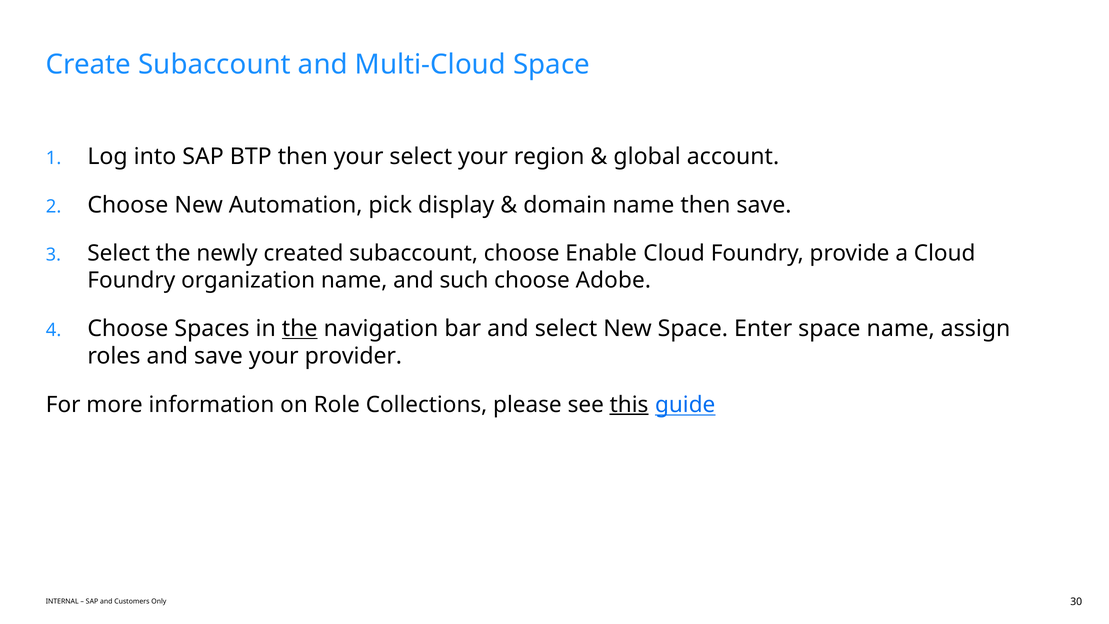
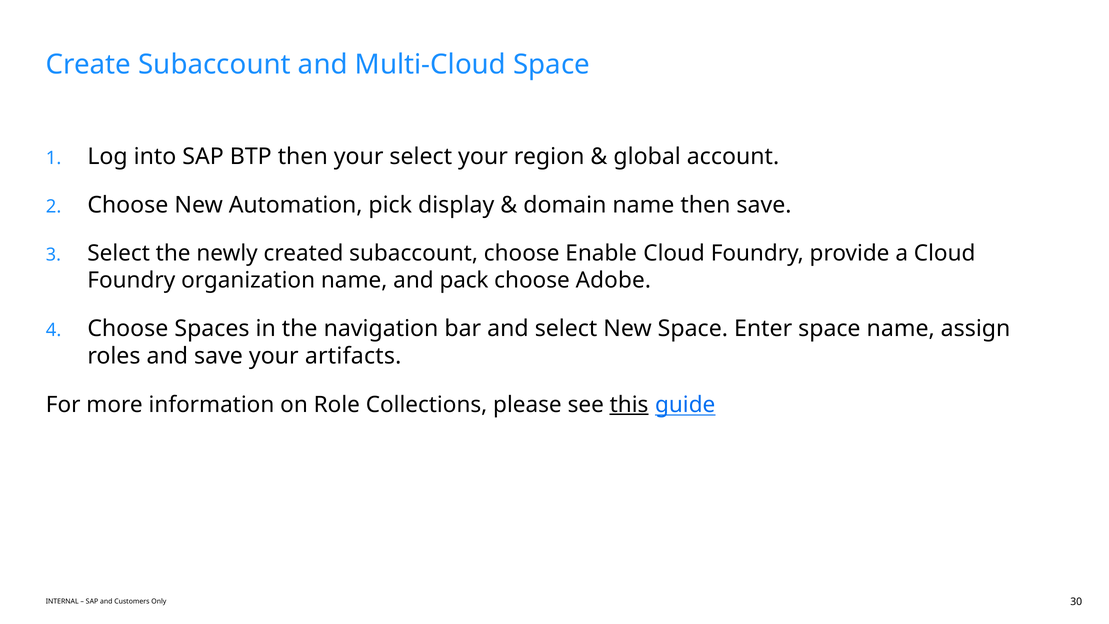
such: such -> pack
the at (300, 328) underline: present -> none
provider: provider -> artifacts
